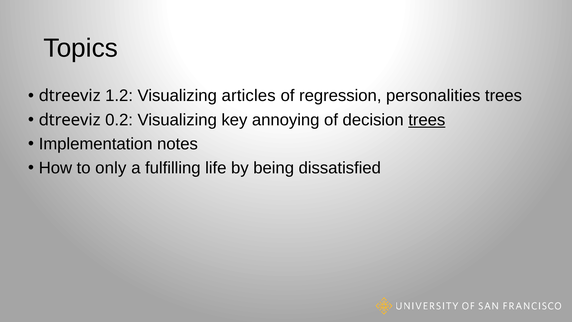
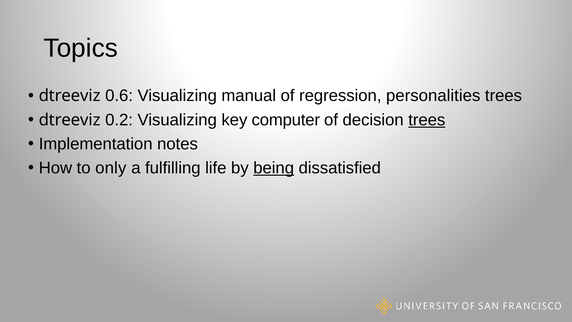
1.2: 1.2 -> 0.6
articles: articles -> manual
annoying: annoying -> computer
being underline: none -> present
